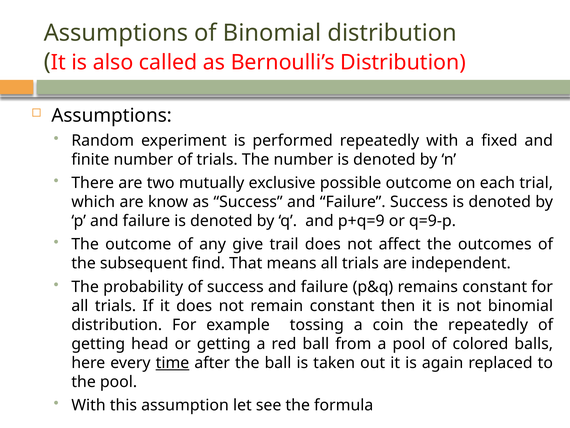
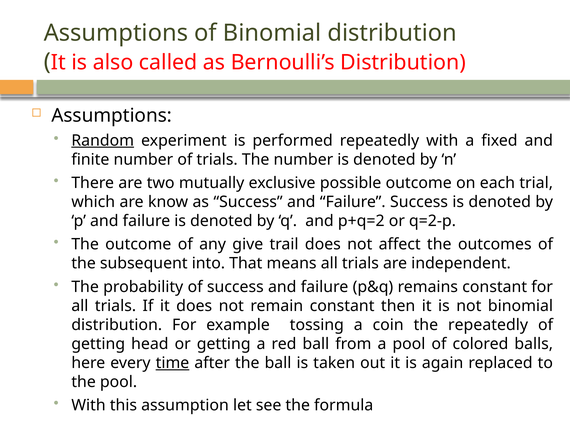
Random underline: none -> present
p+q=9: p+q=9 -> p+q=2
q=9-p: q=9-p -> q=2-p
find: find -> into
